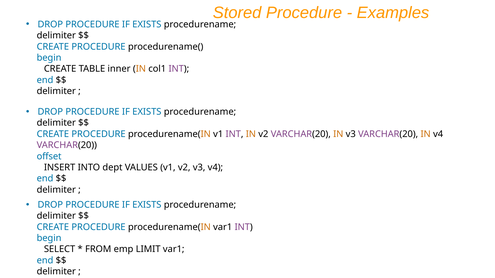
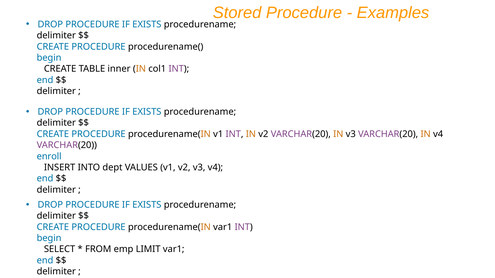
offset: offset -> enroll
